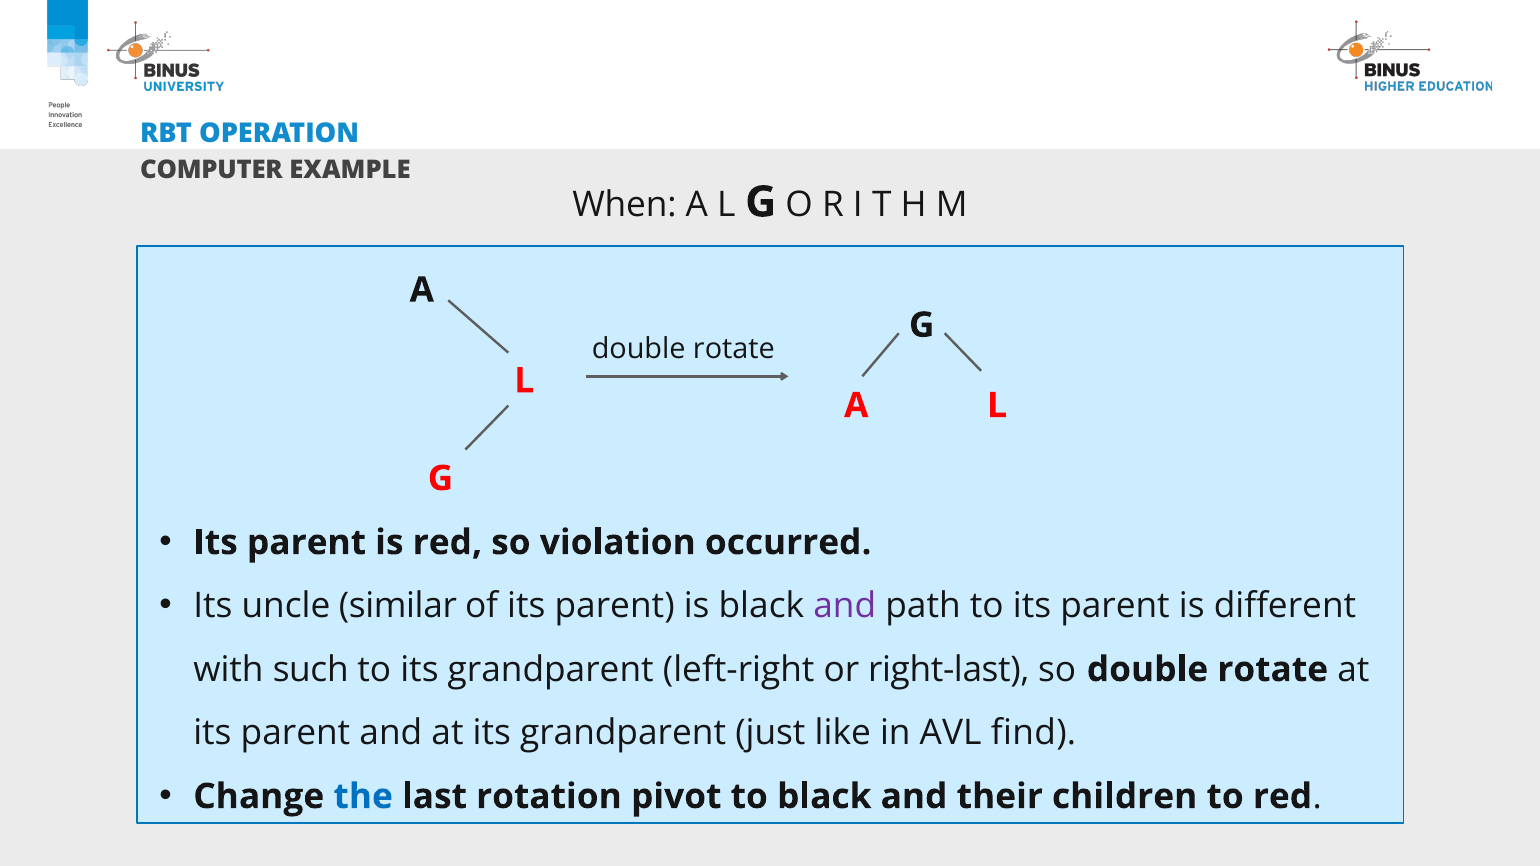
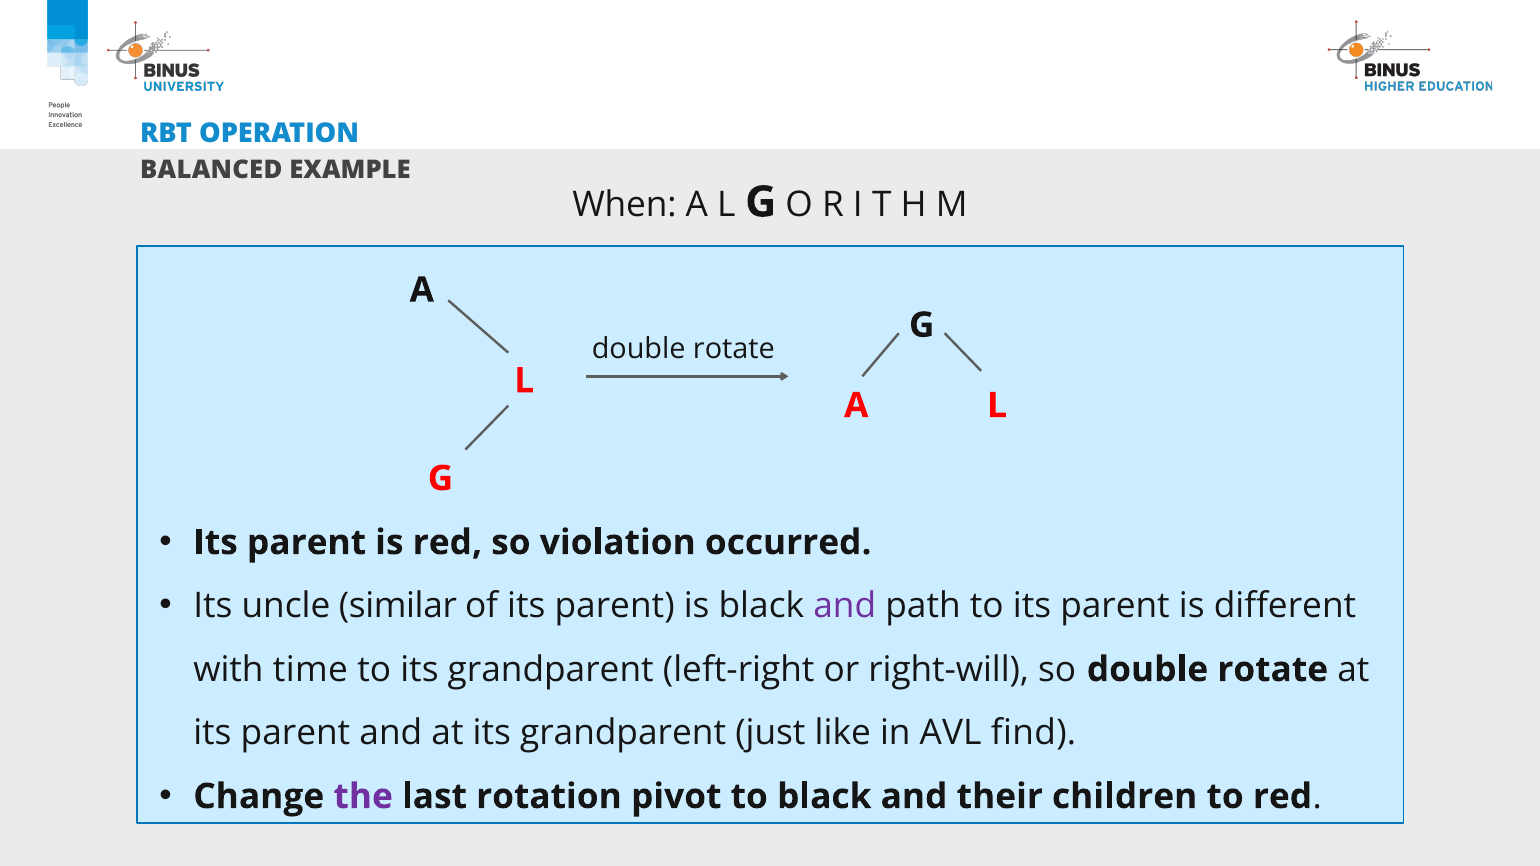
COMPUTER: COMPUTER -> BALANCED
such: such -> time
right-last: right-last -> right-will
the colour: blue -> purple
